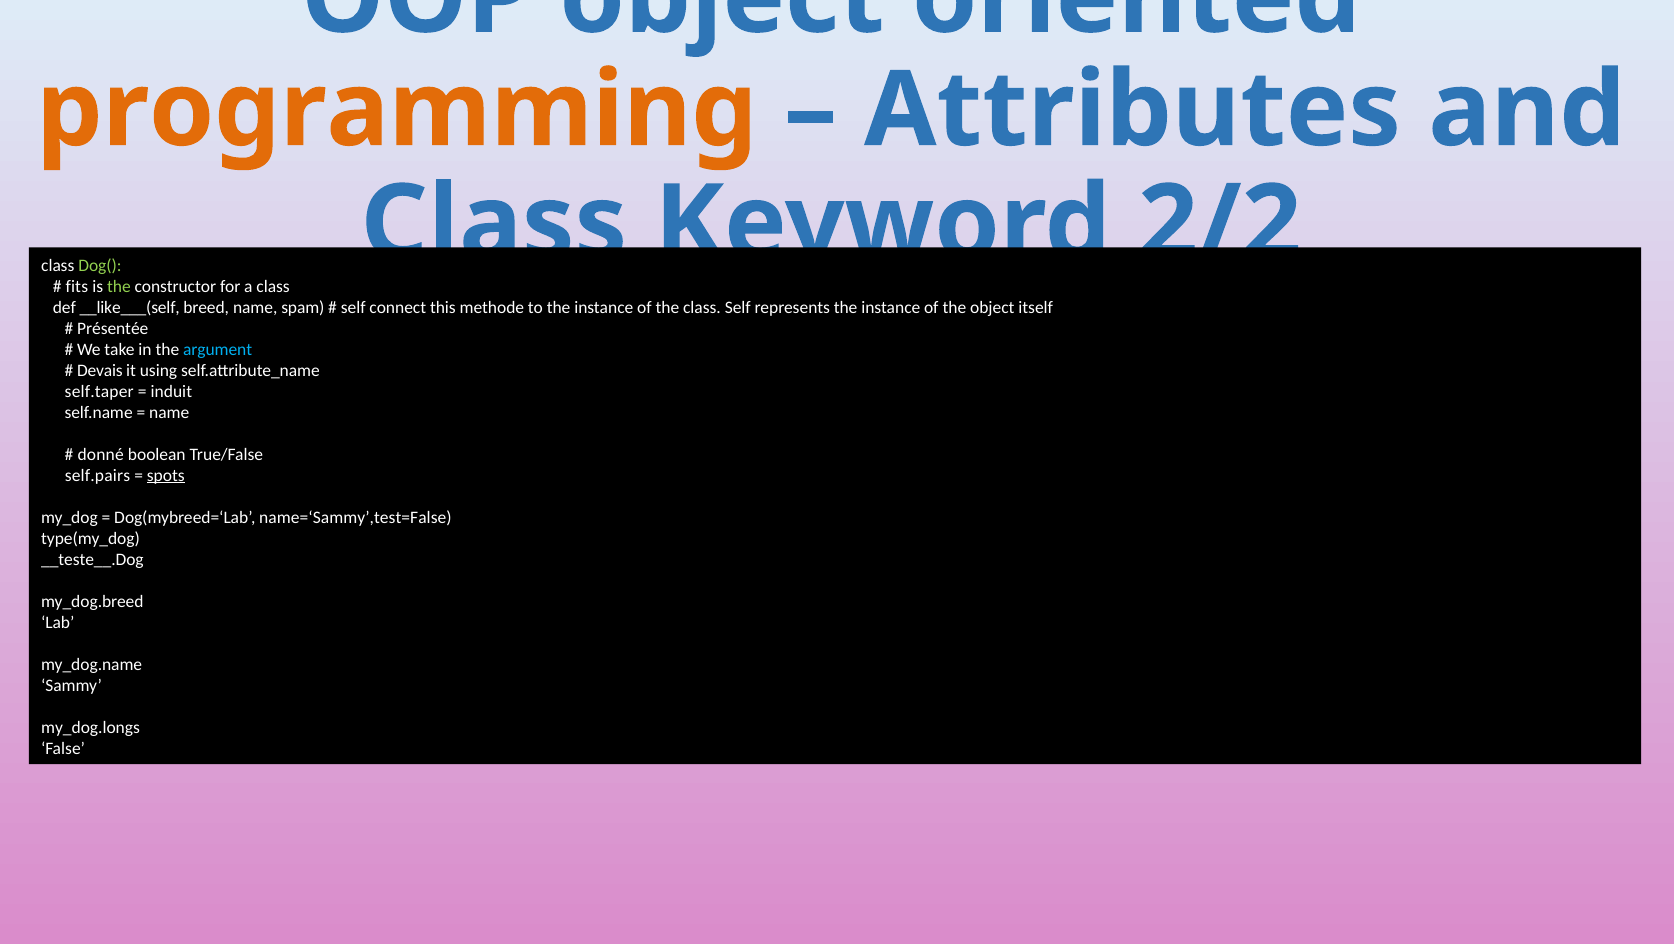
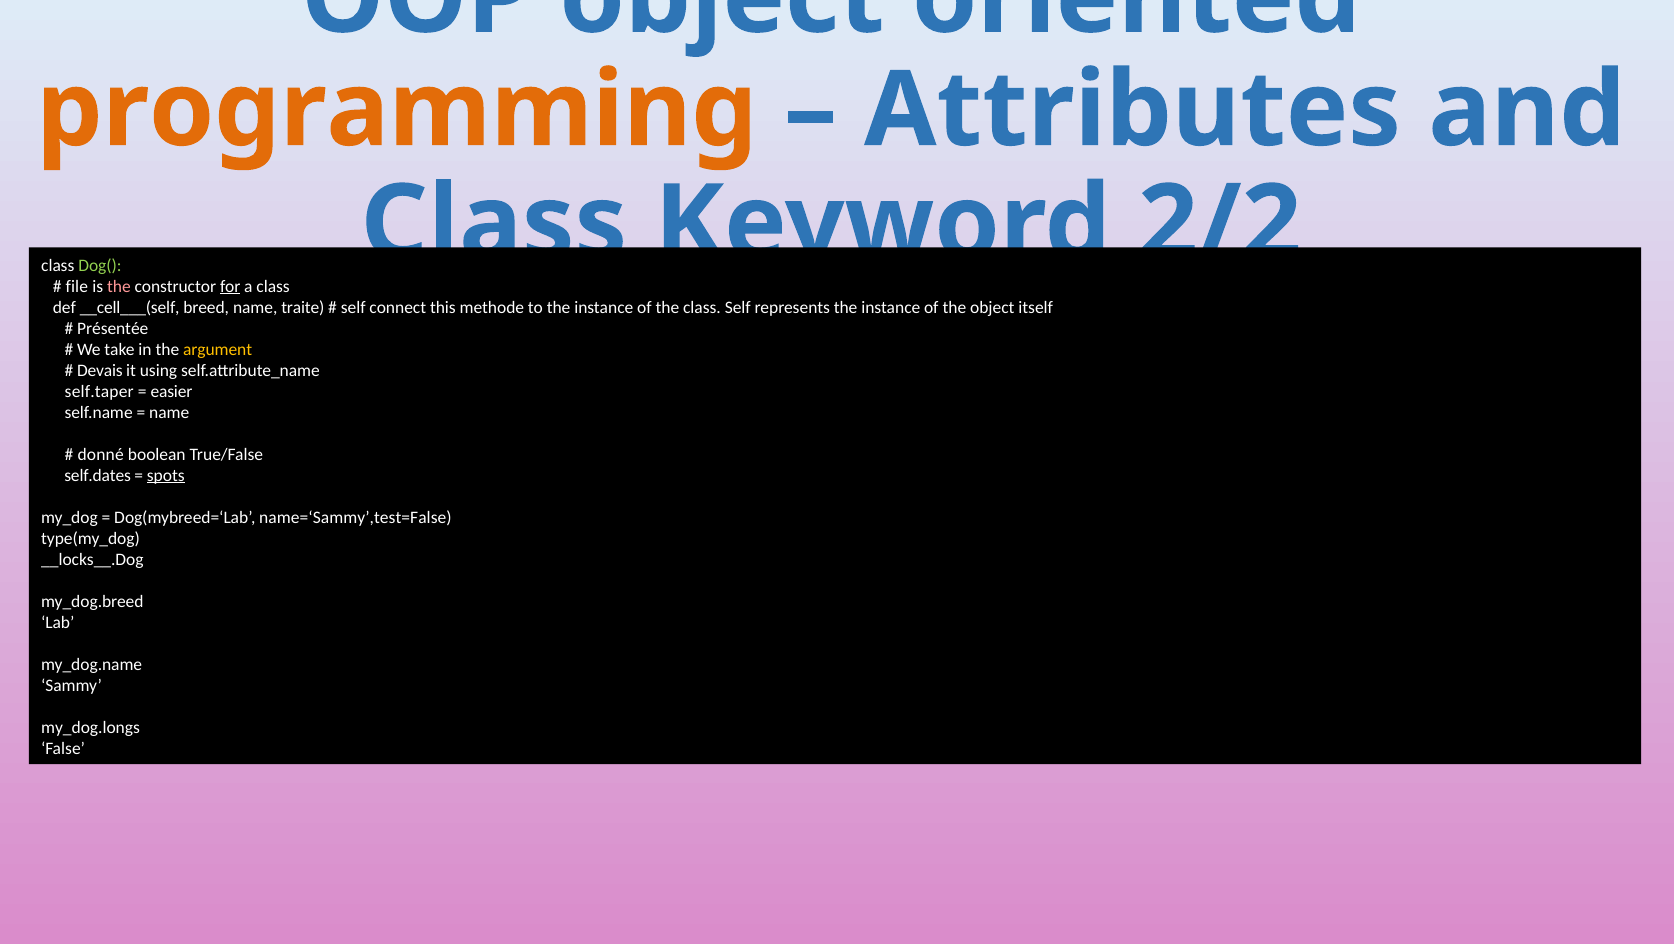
fits: fits -> file
the at (119, 286) colour: light green -> pink
for underline: none -> present
__like___(self: __like___(self -> __cell___(self
spam: spam -> traite
argument colour: light blue -> yellow
induit: induit -> easier
self.pairs: self.pairs -> self.dates
__teste__.Dog: __teste__.Dog -> __locks__.Dog
